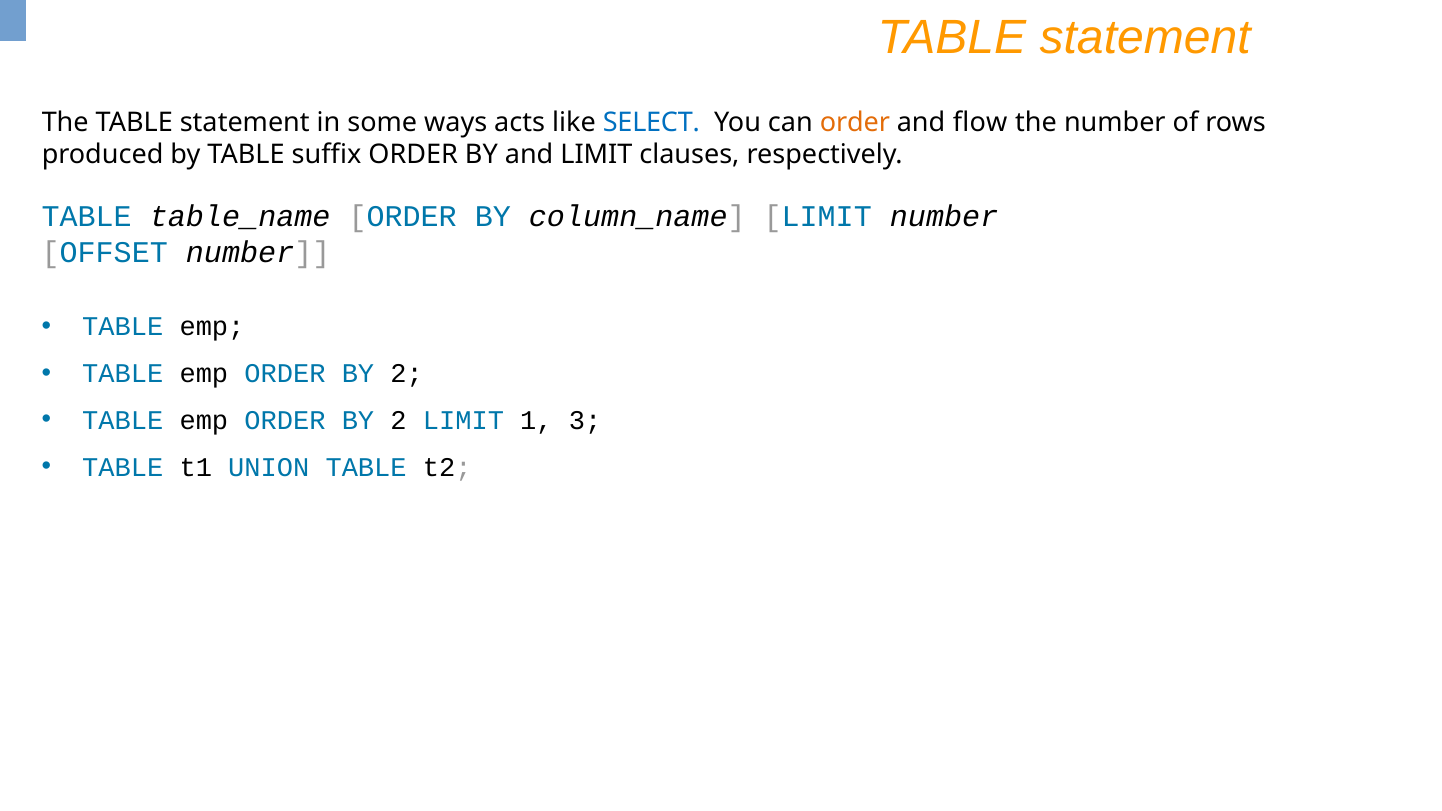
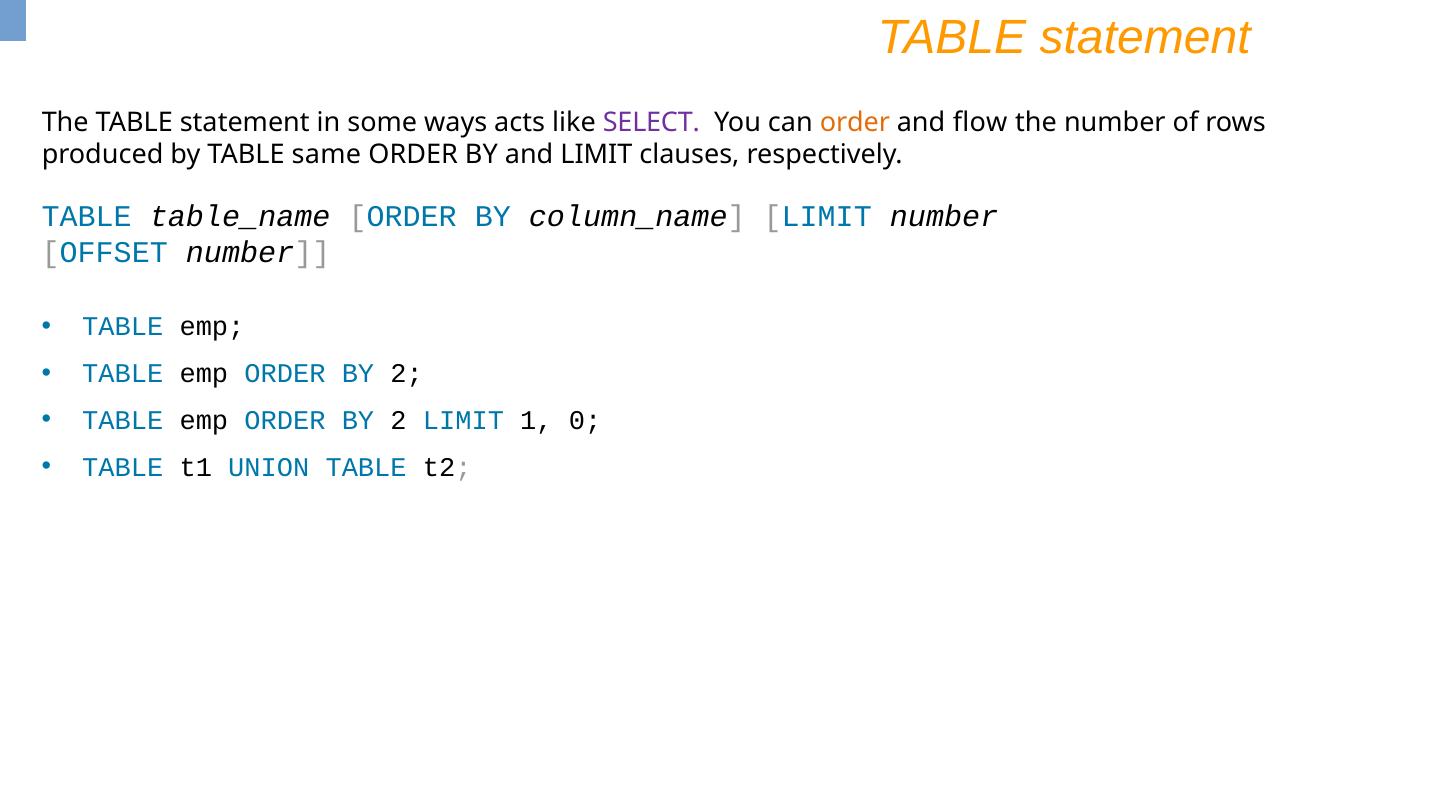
SELECT colour: blue -> purple
suffix: suffix -> same
3: 3 -> 0
